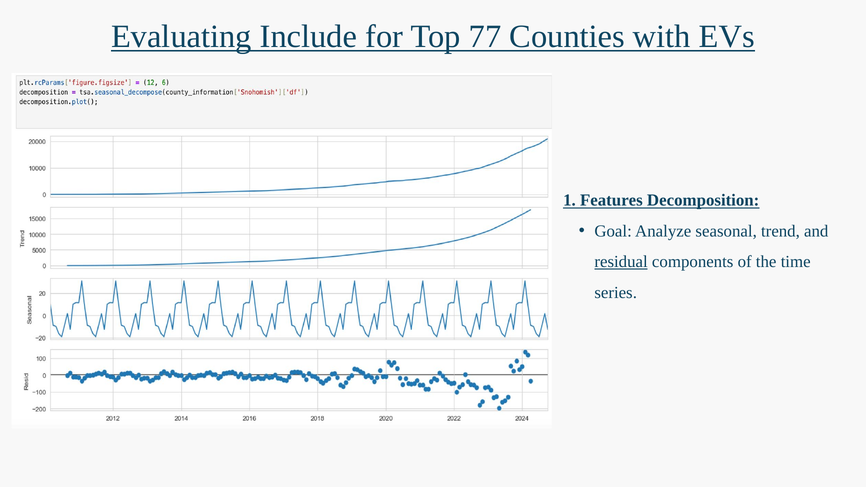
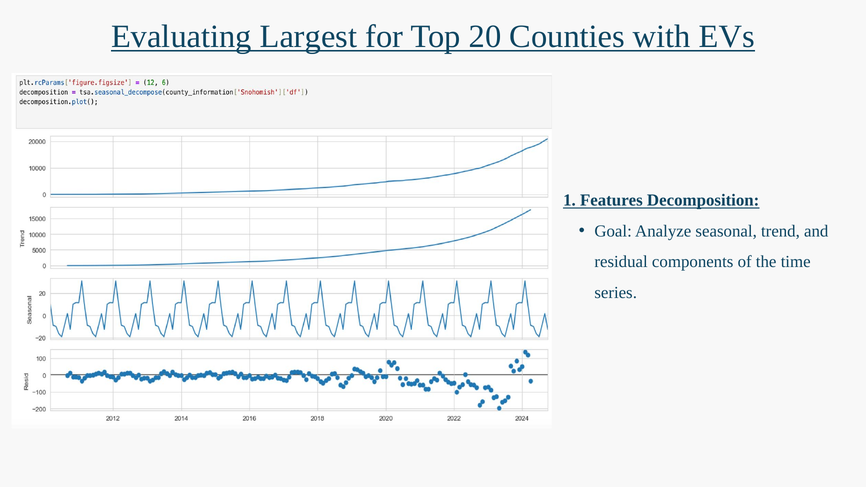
Include: Include -> Largest
77: 77 -> 20
residual underline: present -> none
